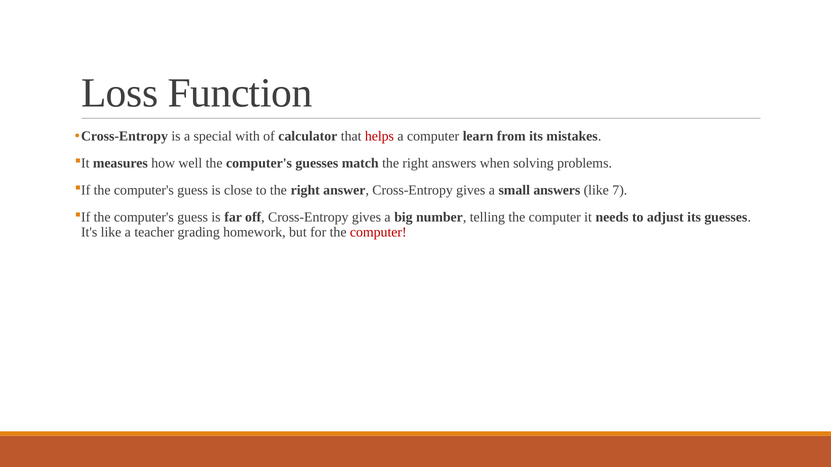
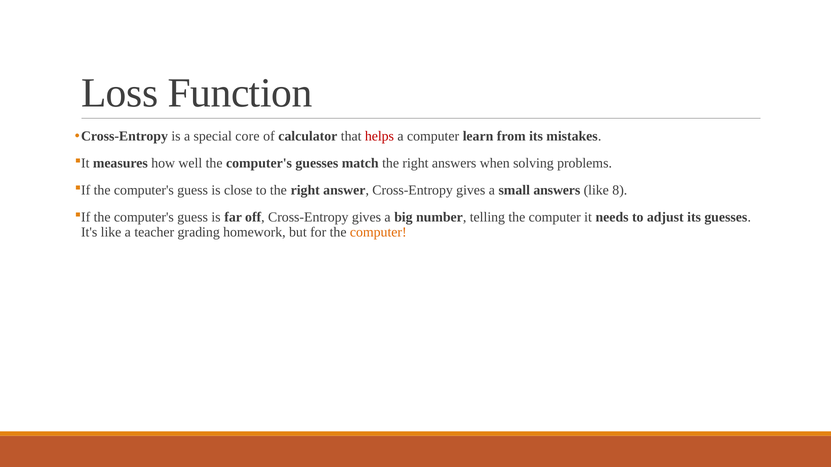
with: with -> core
7: 7 -> 8
computer at (378, 232) colour: red -> orange
